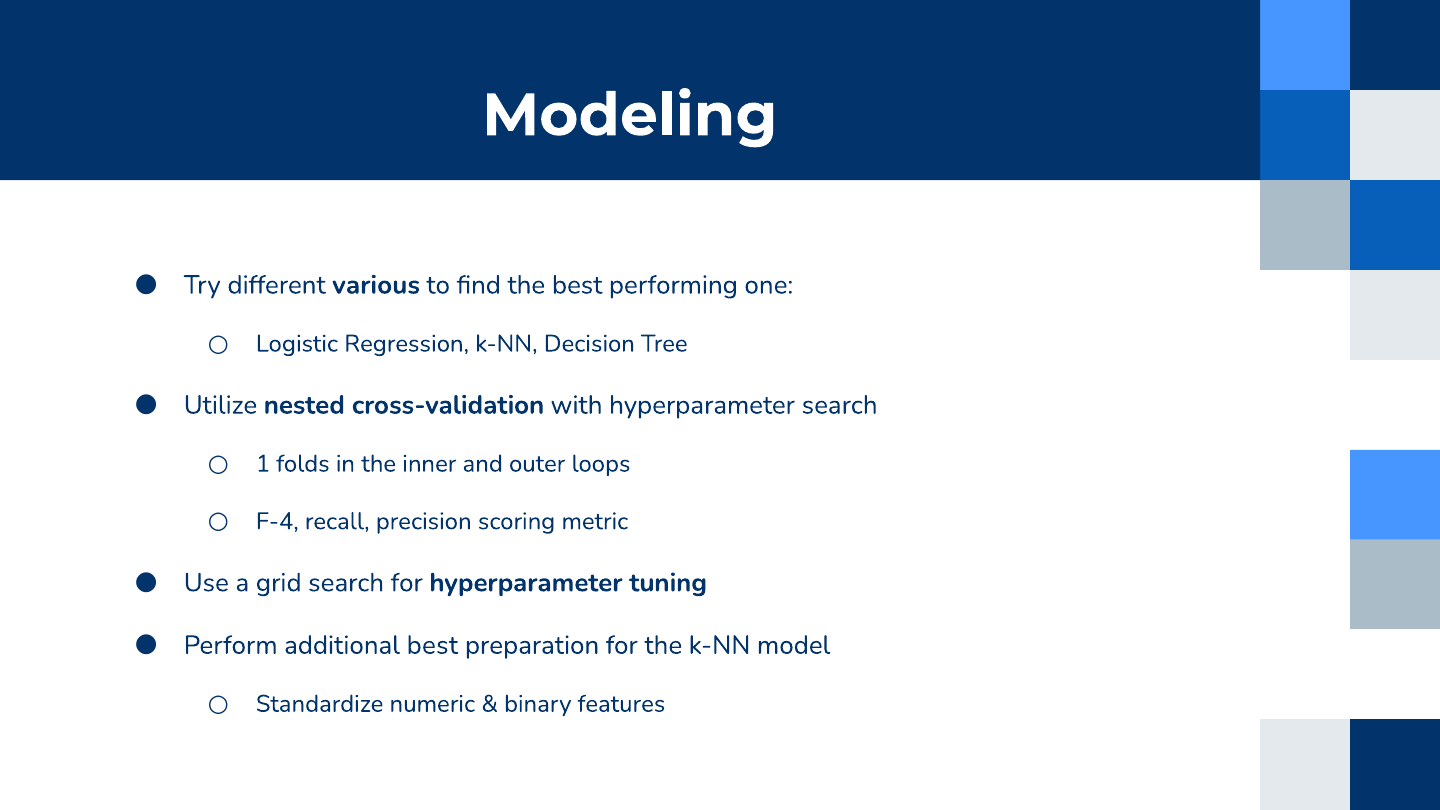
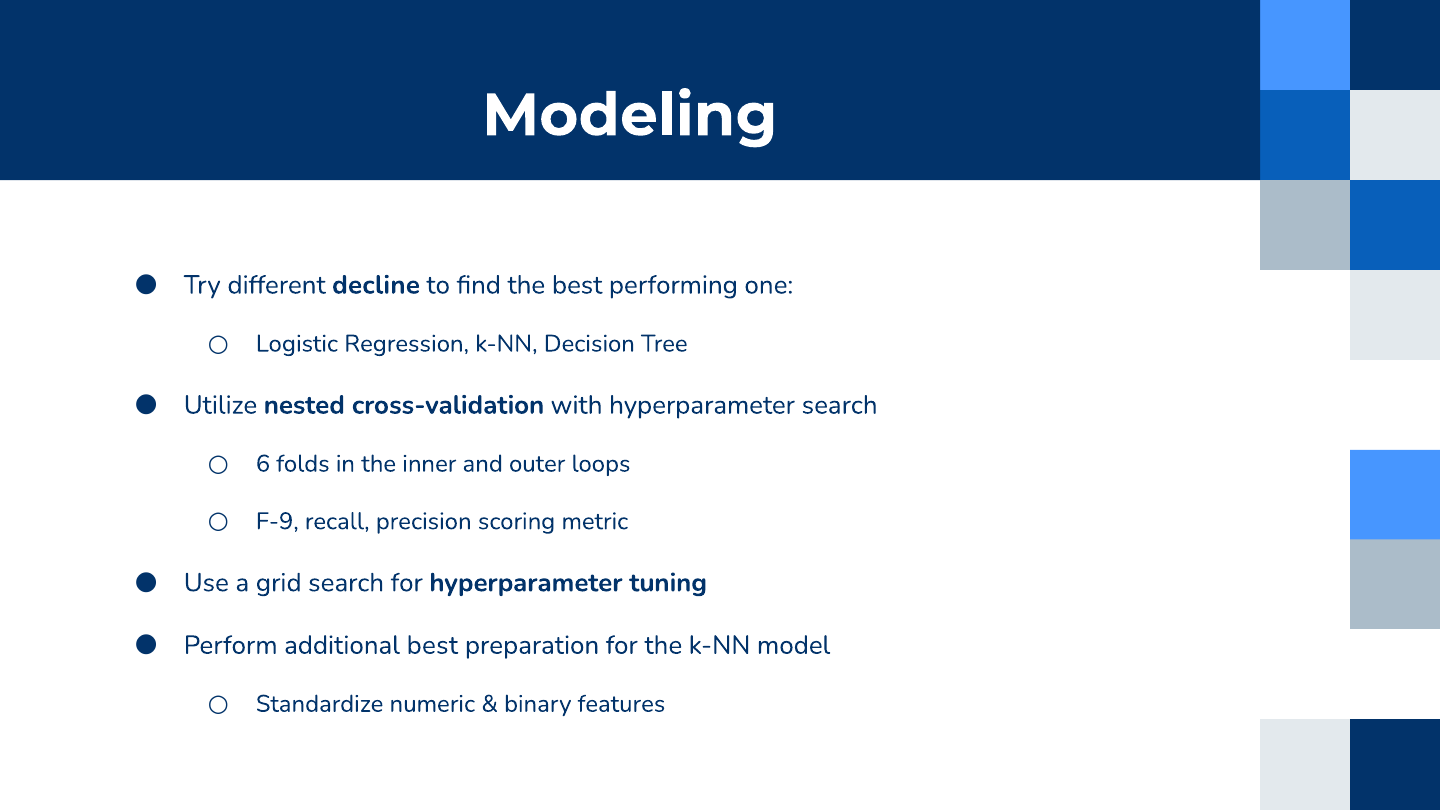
various: various -> decline
1: 1 -> 6
F-4: F-4 -> F-9
